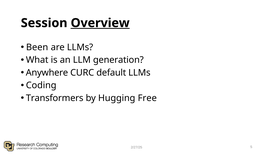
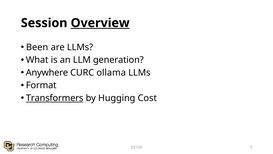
default: default -> ollama
Coding: Coding -> Format
Transformers underline: none -> present
Free: Free -> Cost
